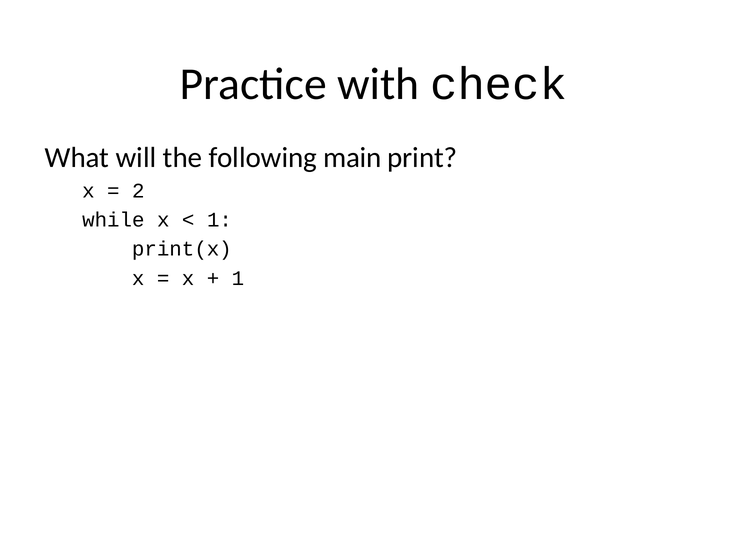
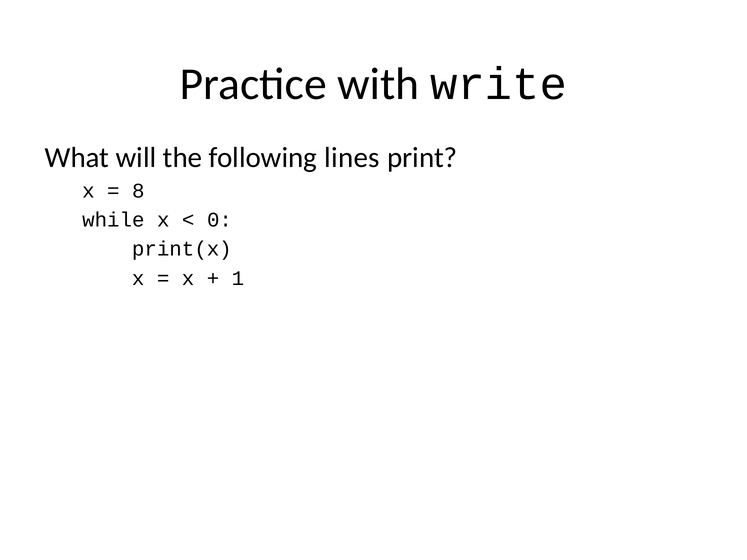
check: check -> write
main: main -> lines
2: 2 -> 8
1 at (219, 220): 1 -> 0
